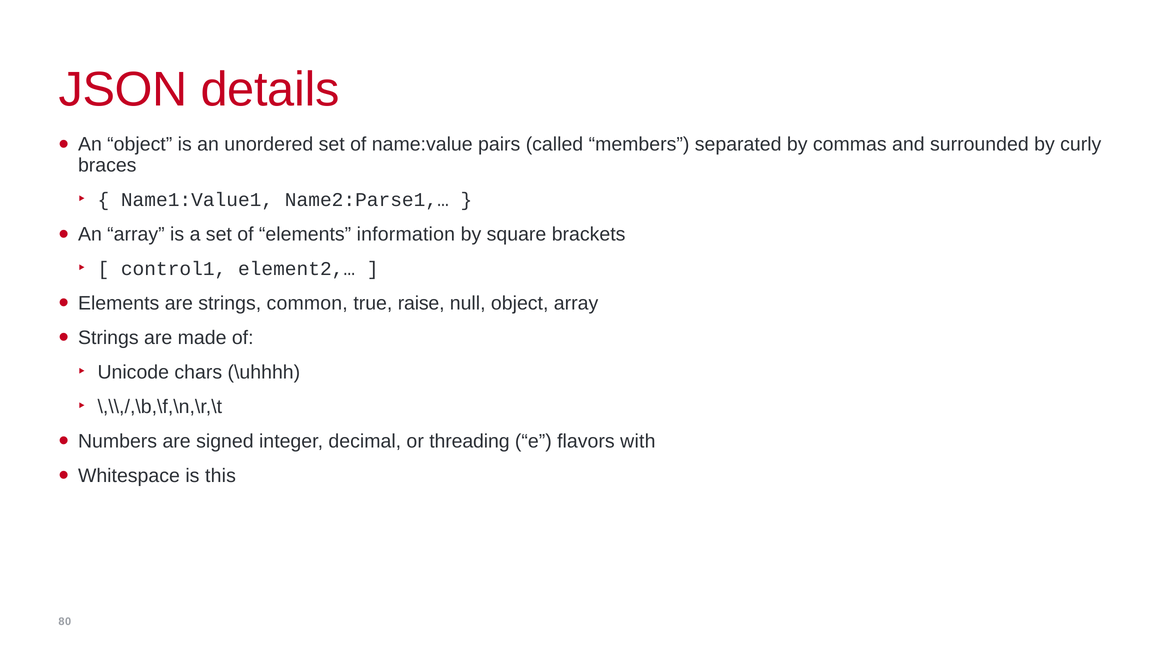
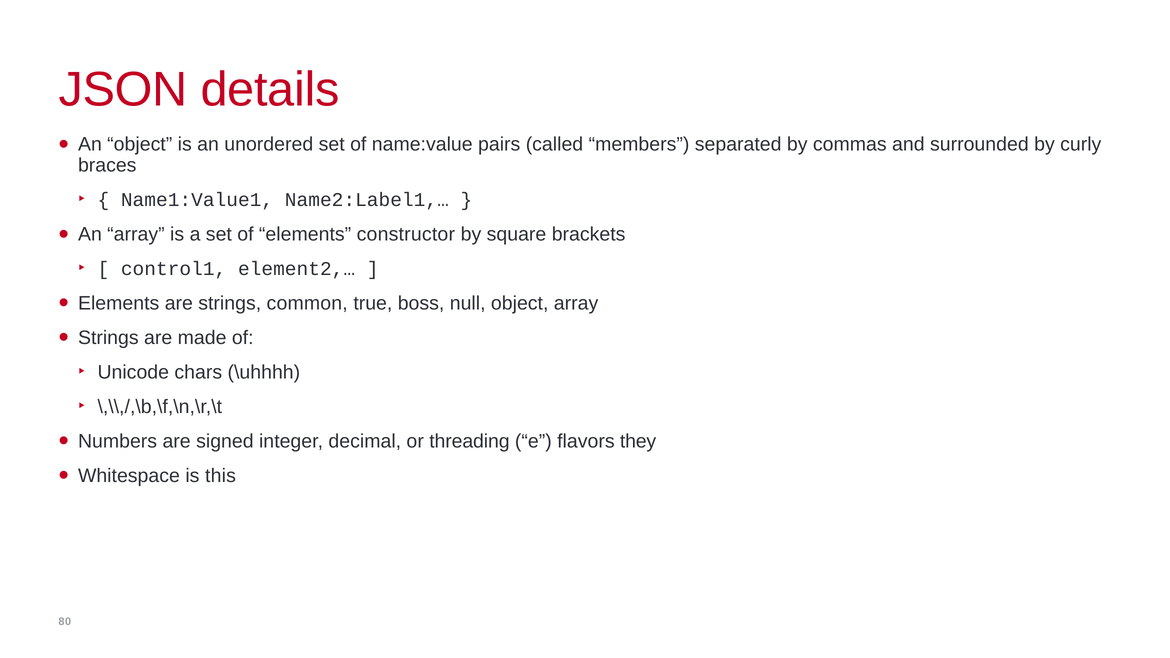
Name2:Parse1,…: Name2:Parse1,… -> Name2:Label1,…
information: information -> constructor
raise: raise -> boss
with: with -> they
